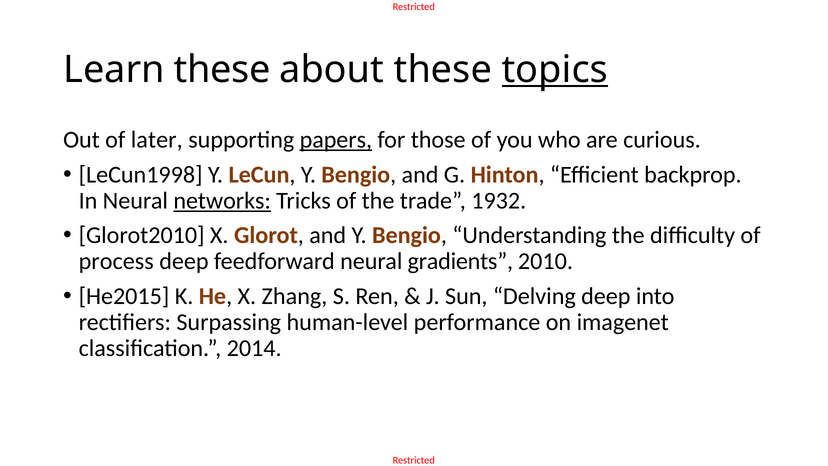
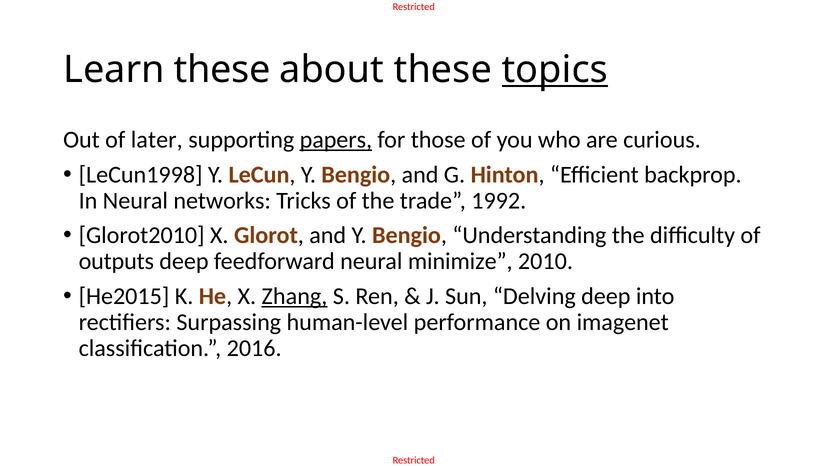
networks underline: present -> none
1932: 1932 -> 1992
process: process -> outputs
gradients: gradients -> minimize
Zhang underline: none -> present
2014: 2014 -> 2016
